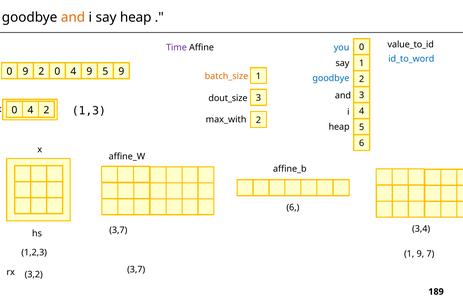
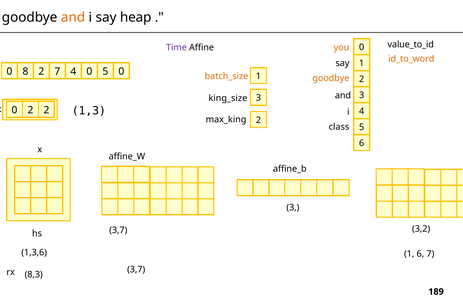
you at (342, 47) colour: blue -> orange
id_to_word colour: blue -> orange
0 9: 9 -> 8
2 0: 0 -> 7
4 9: 9 -> 0
5 9: 9 -> 0
goodbye at (331, 78) colour: blue -> orange
dout_size: dout_size -> king_size
4 at (30, 110): 4 -> 2
max_with: max_with -> max_king
heap at (339, 127): heap -> class
6 at (293, 207): 6 -> 3
3,4: 3,4 -> 3,2
1,2,3: 1,2,3 -> 1,3,6
1 9: 9 -> 6
3,2: 3,2 -> 8,3
